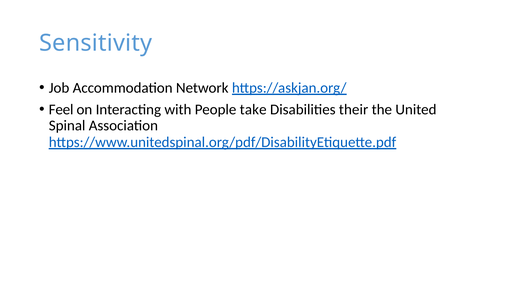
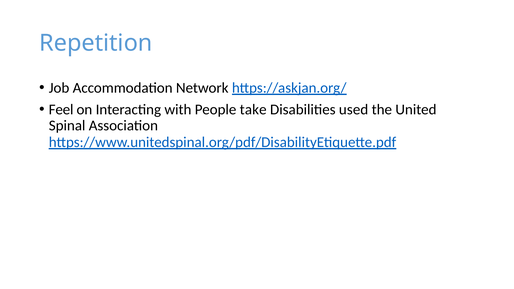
Sensitivity: Sensitivity -> Repetition
their: their -> used
